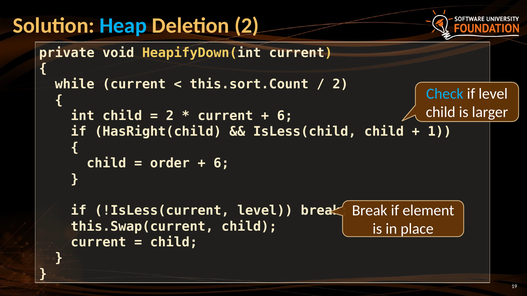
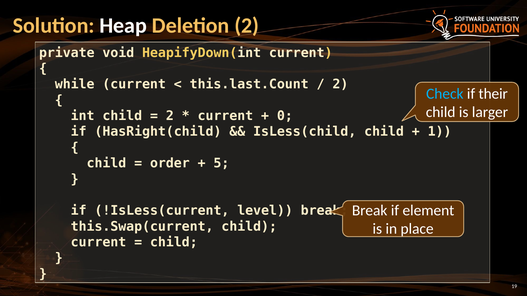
Heap colour: light blue -> white
this.sort.Count: this.sort.Count -> this.last.Count
if level: level -> their
6 at (285, 116): 6 -> 0
6 at (221, 163): 6 -> 5
